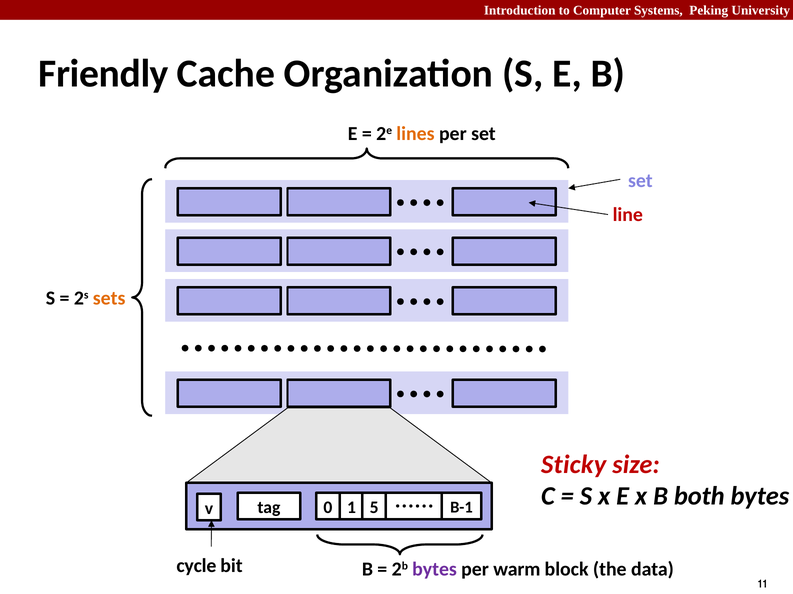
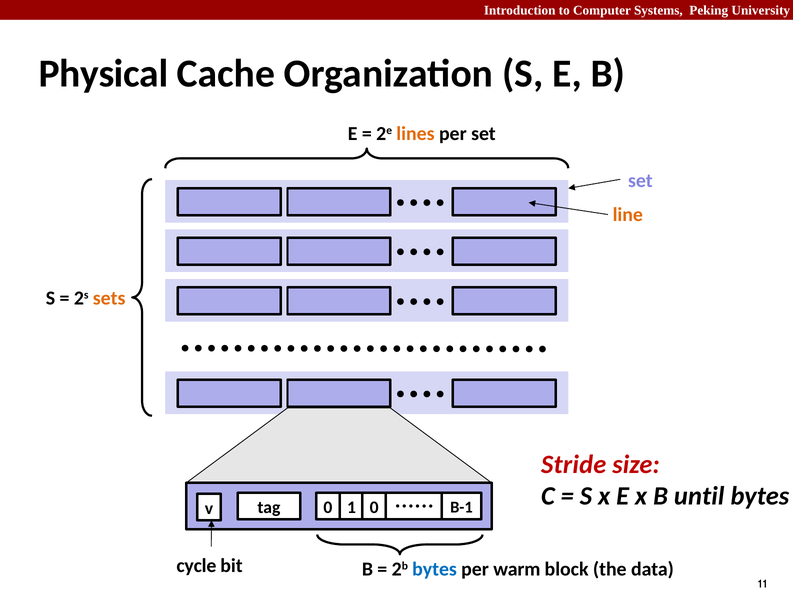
Friendly: Friendly -> Physical
line colour: red -> orange
Sticky: Sticky -> Stride
both: both -> until
1 5: 5 -> 0
bytes at (435, 570) colour: purple -> blue
